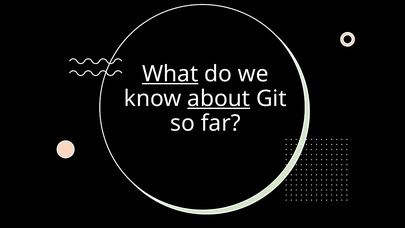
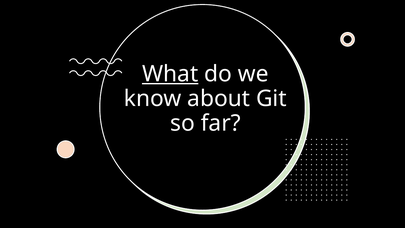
about underline: present -> none
